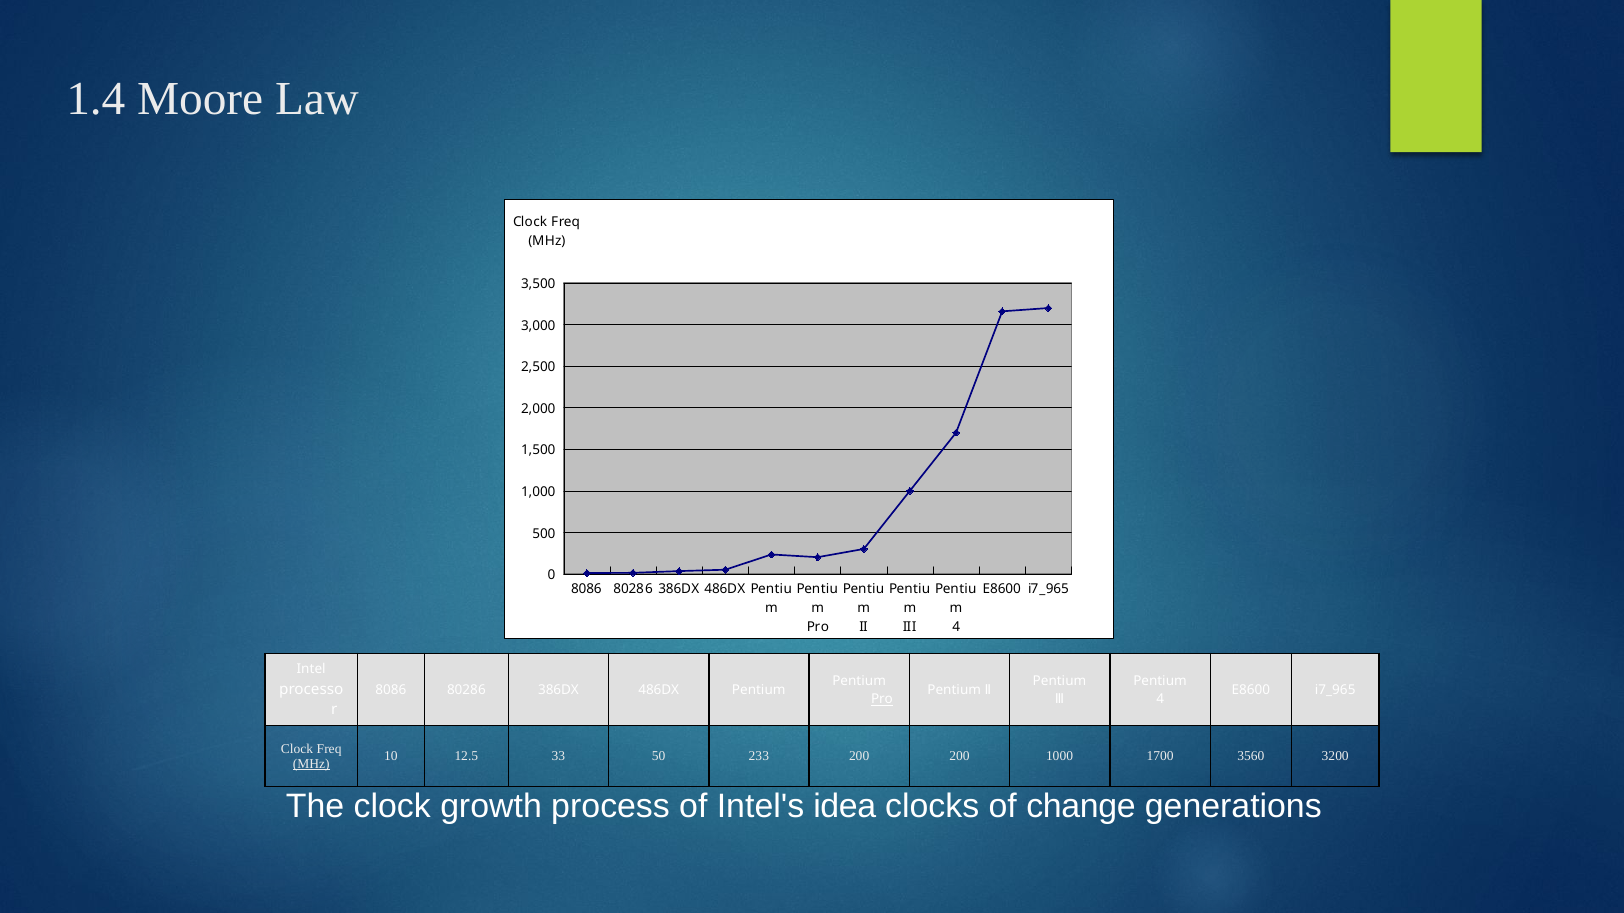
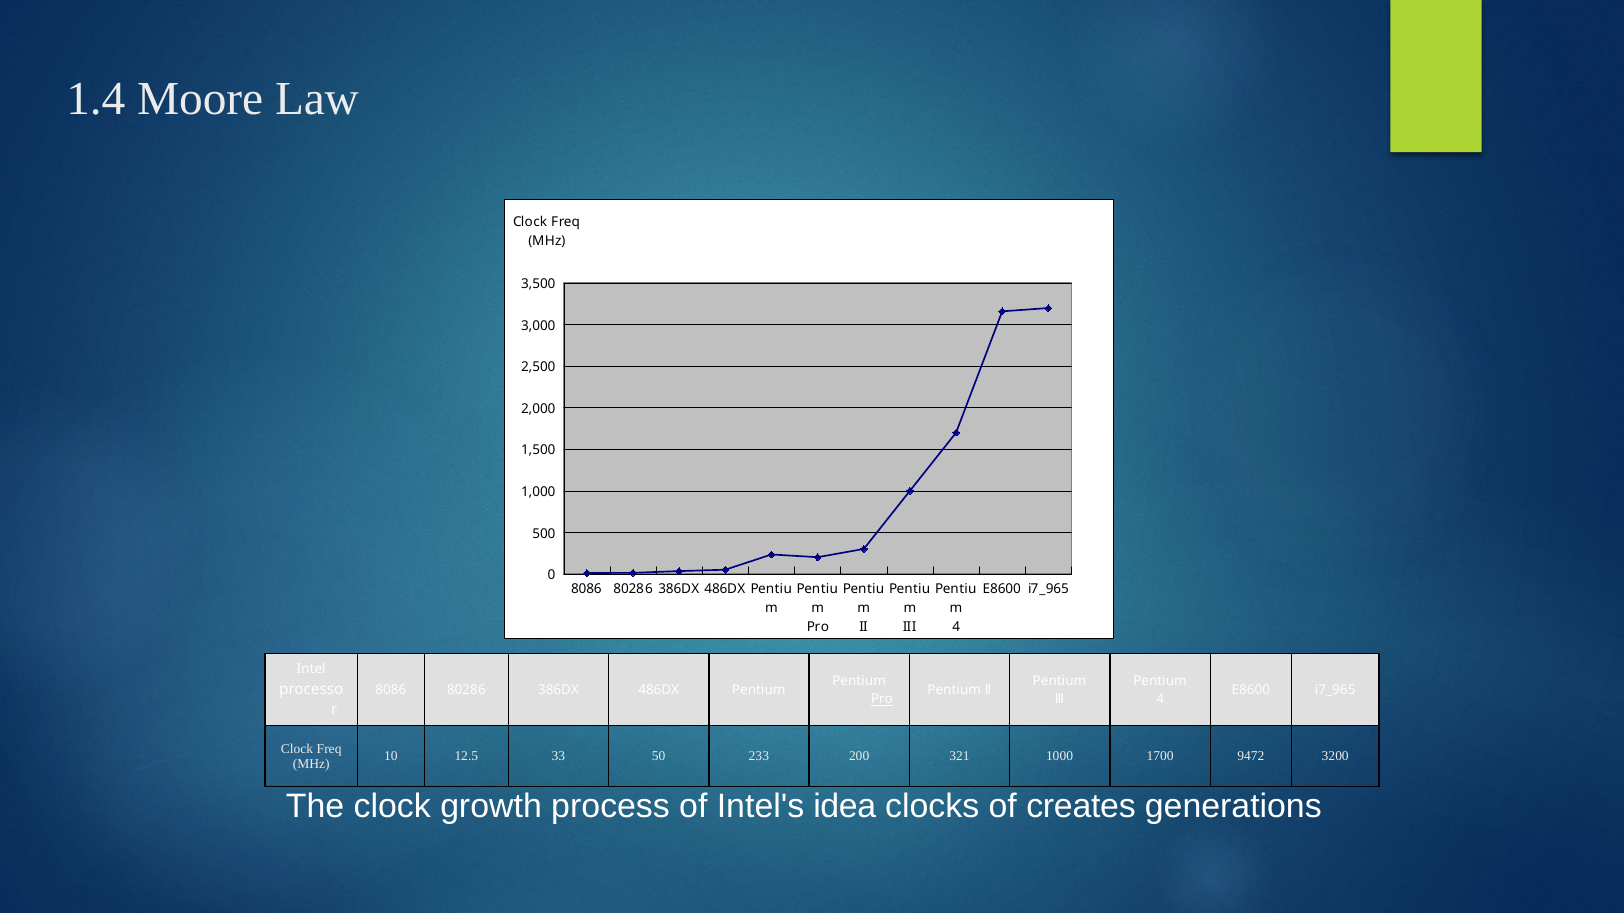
200 200: 200 -> 321
3560: 3560 -> 9472
MHz at (311, 764) underline: present -> none
change: change -> creates
